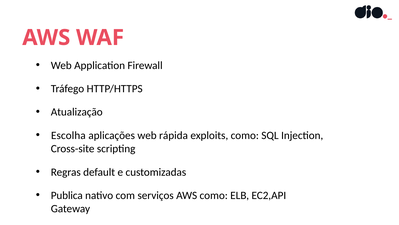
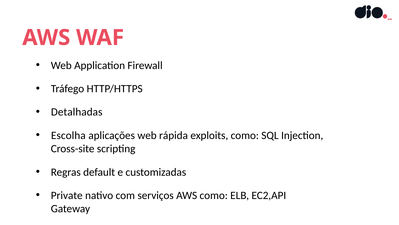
Atualização: Atualização -> Detalhadas
Publica: Publica -> Private
